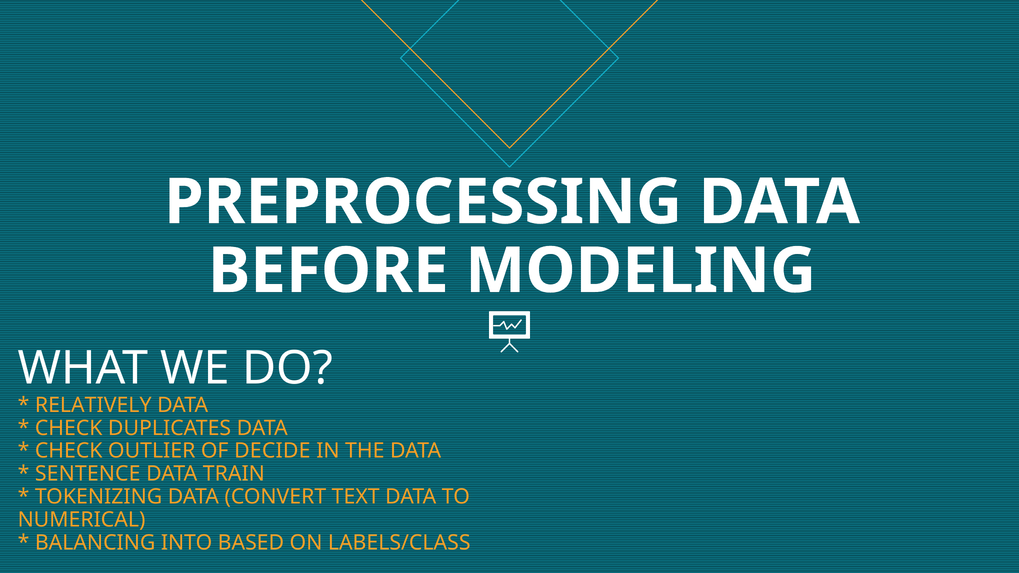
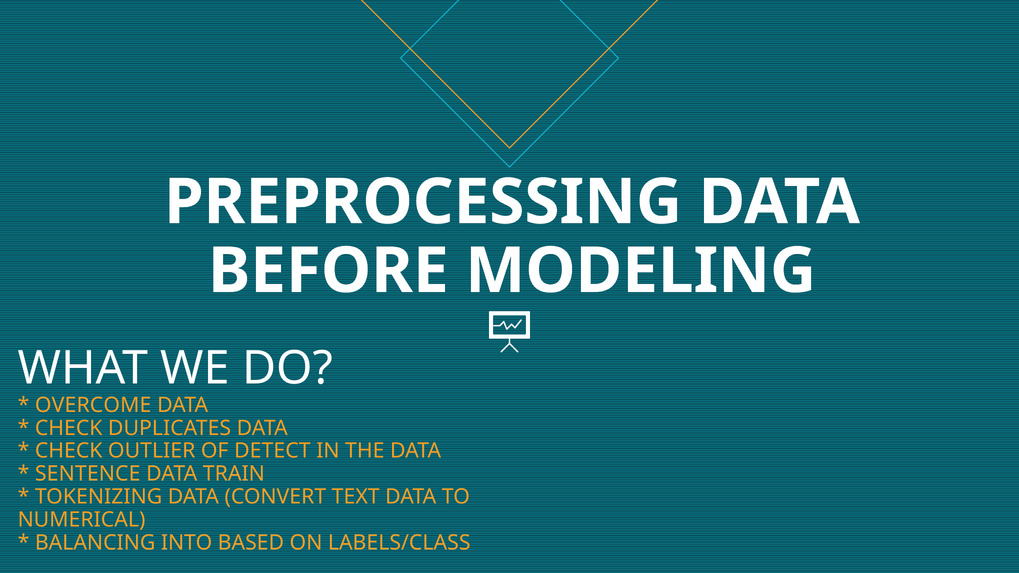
RELATIVELY: RELATIVELY -> OVERCOME
DECIDE: DECIDE -> DETECT
